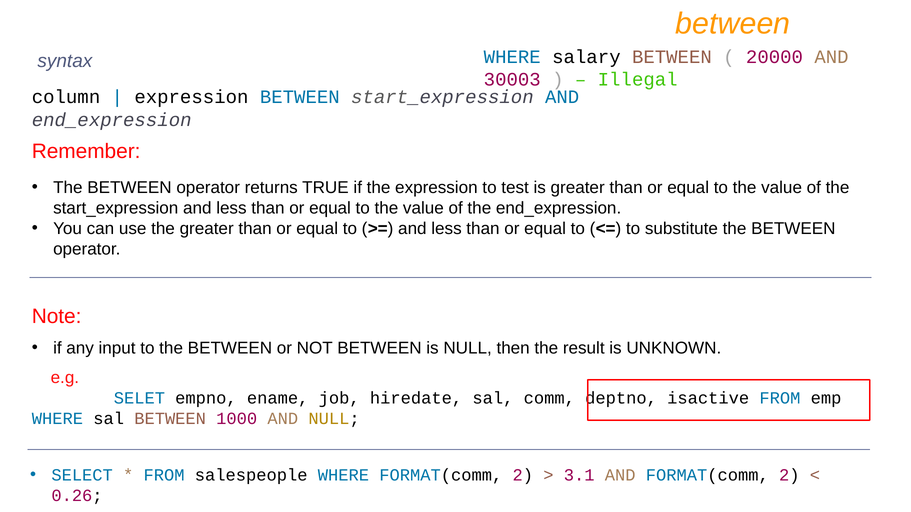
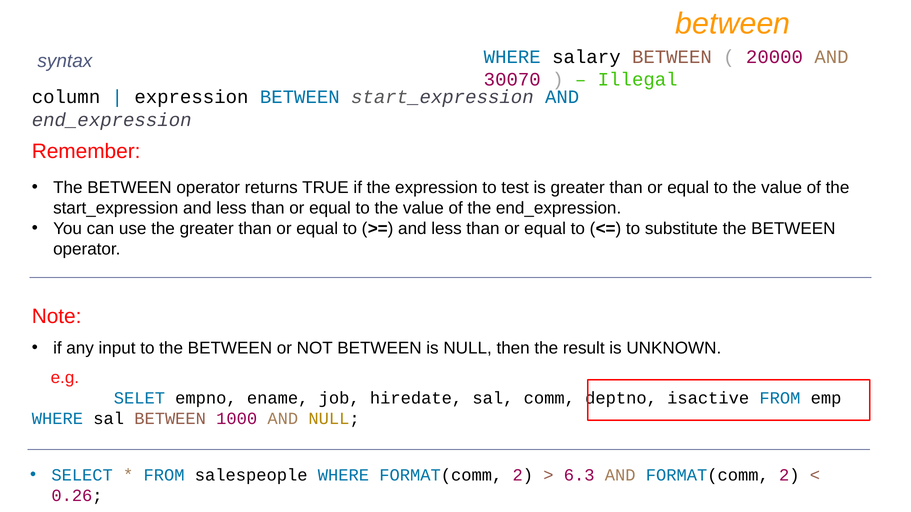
30003: 30003 -> 30070
3.1: 3.1 -> 6.3
